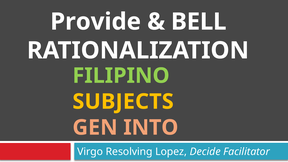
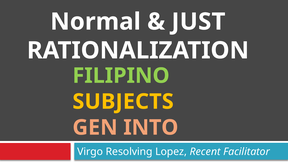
Provide: Provide -> Normal
BELL: BELL -> JUST
Decide: Decide -> Recent
